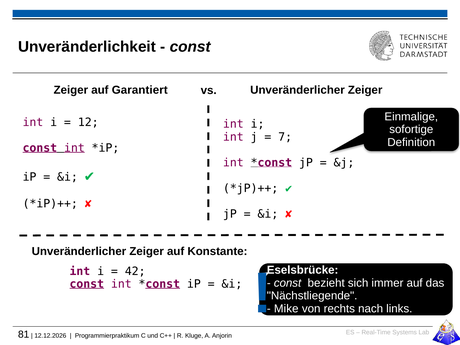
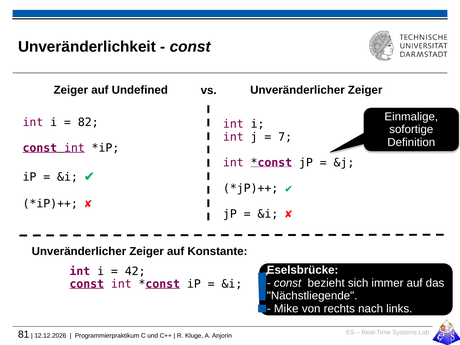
Garantiert: Garantiert -> Undefined
12: 12 -> 82
